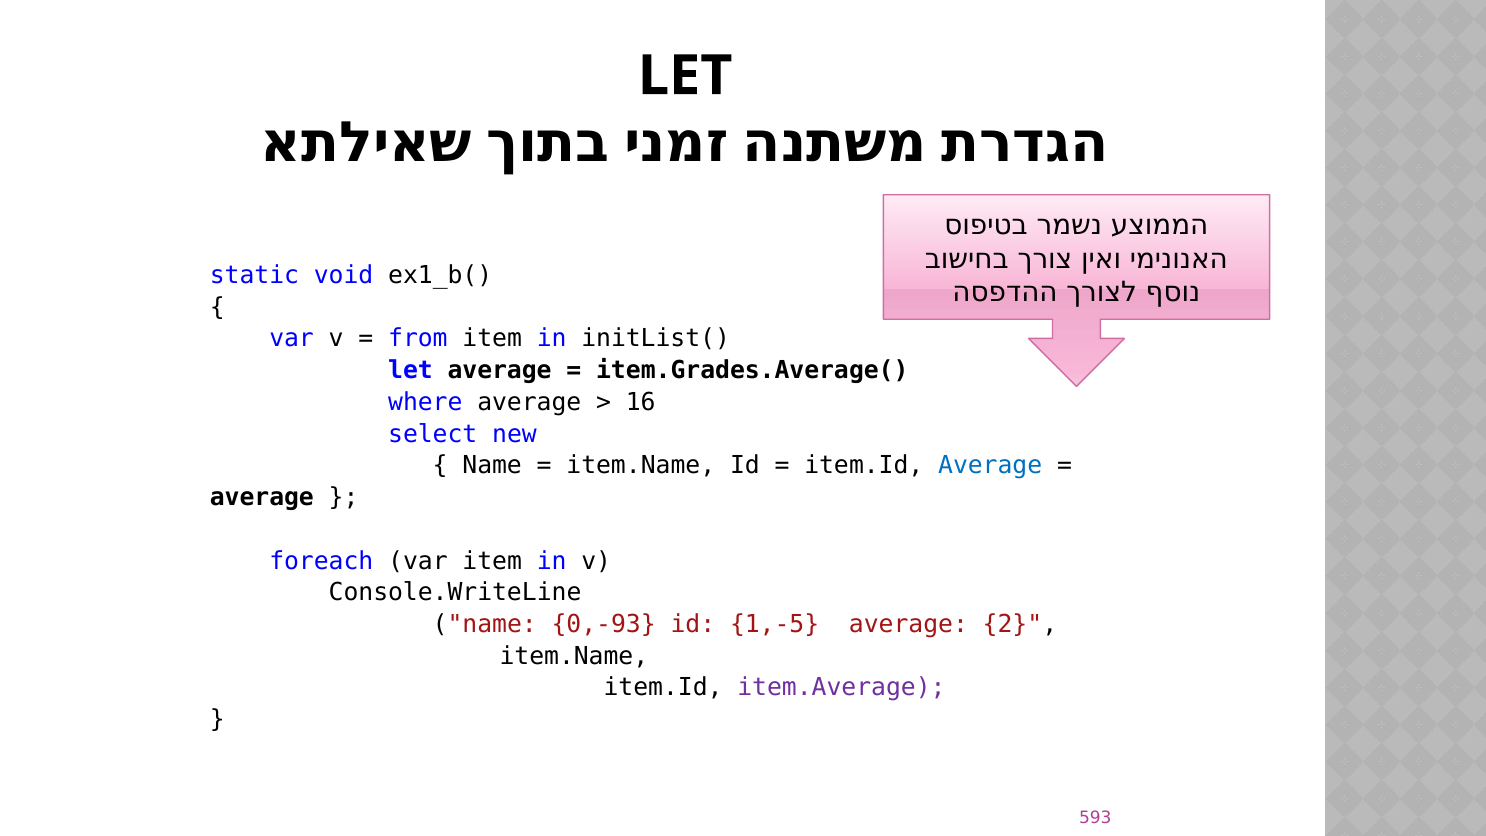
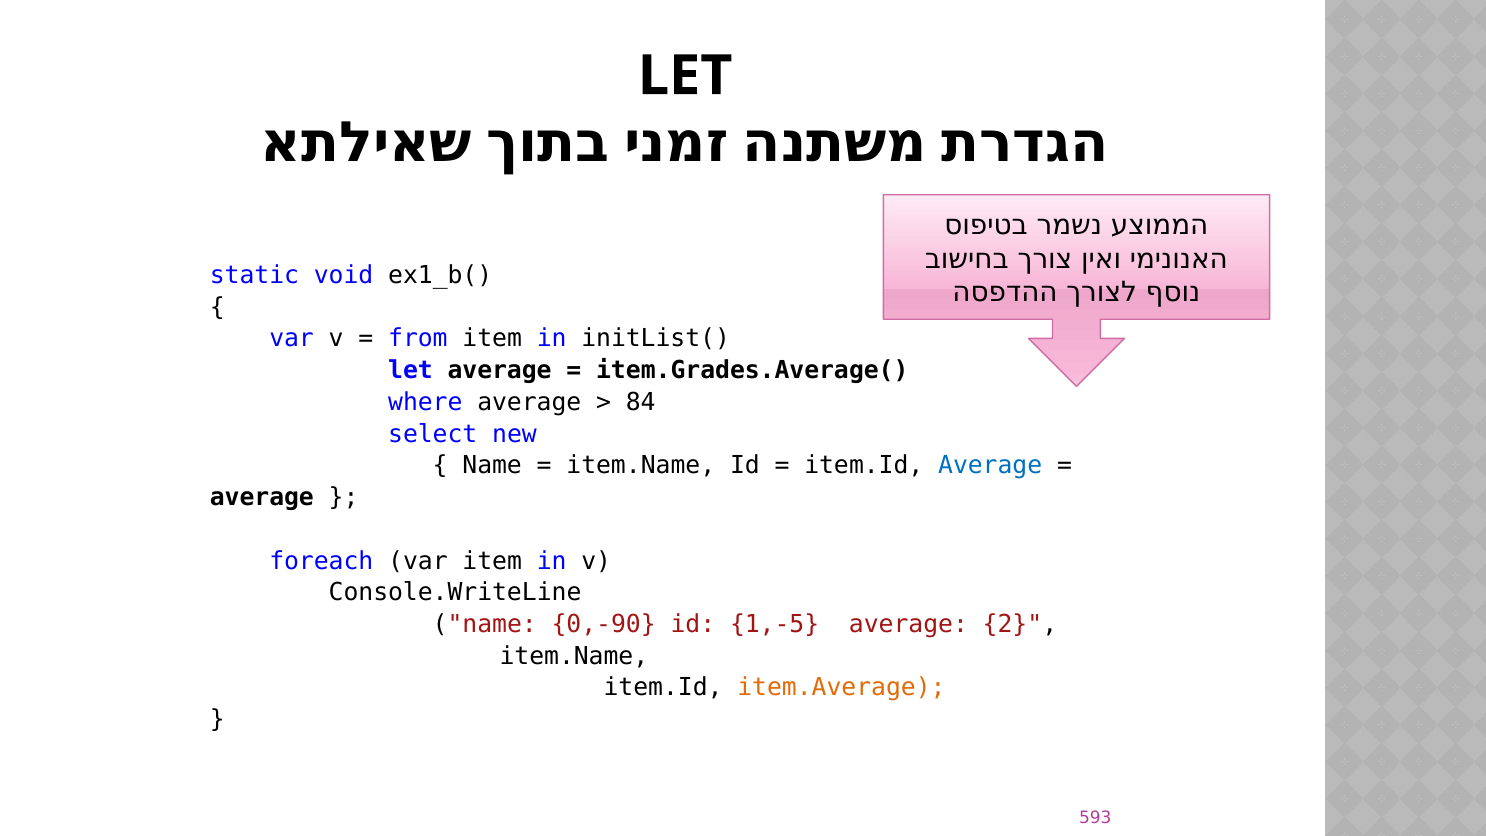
16: 16 -> 84
0,-93: 0,-93 -> 0,-90
item.Average colour: purple -> orange
